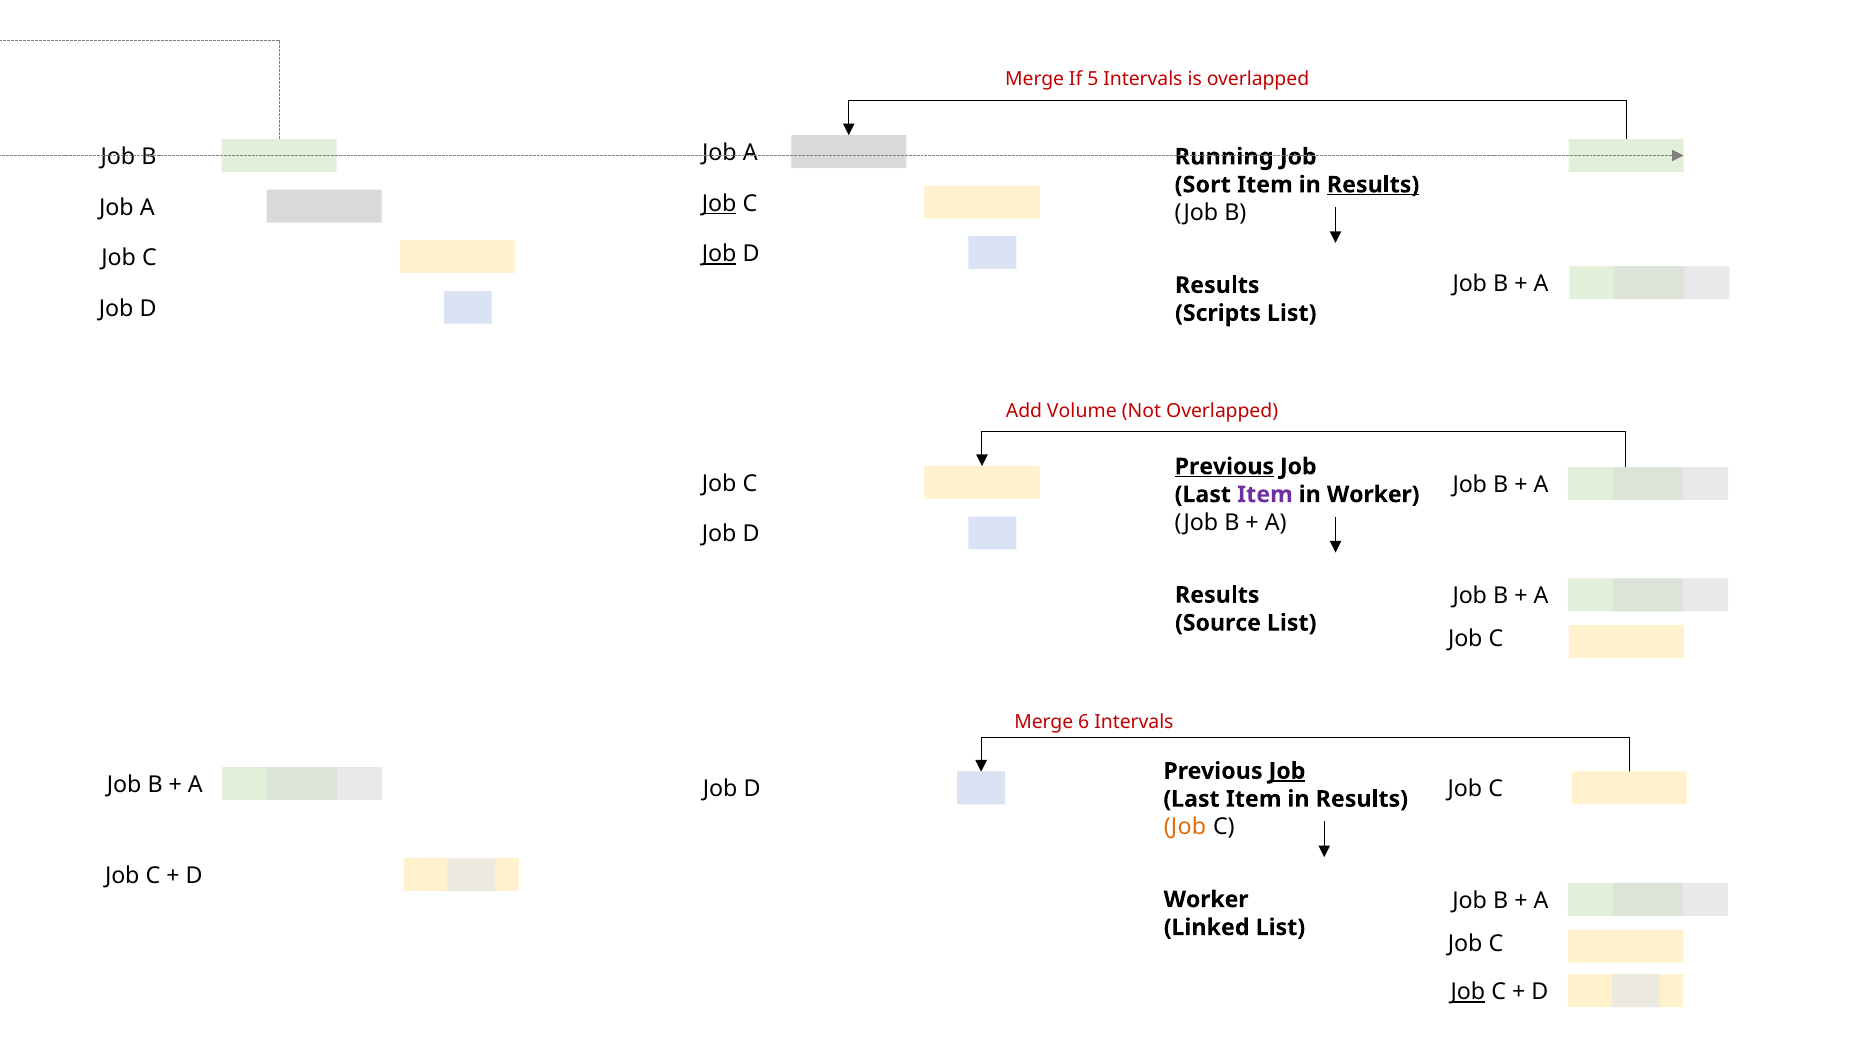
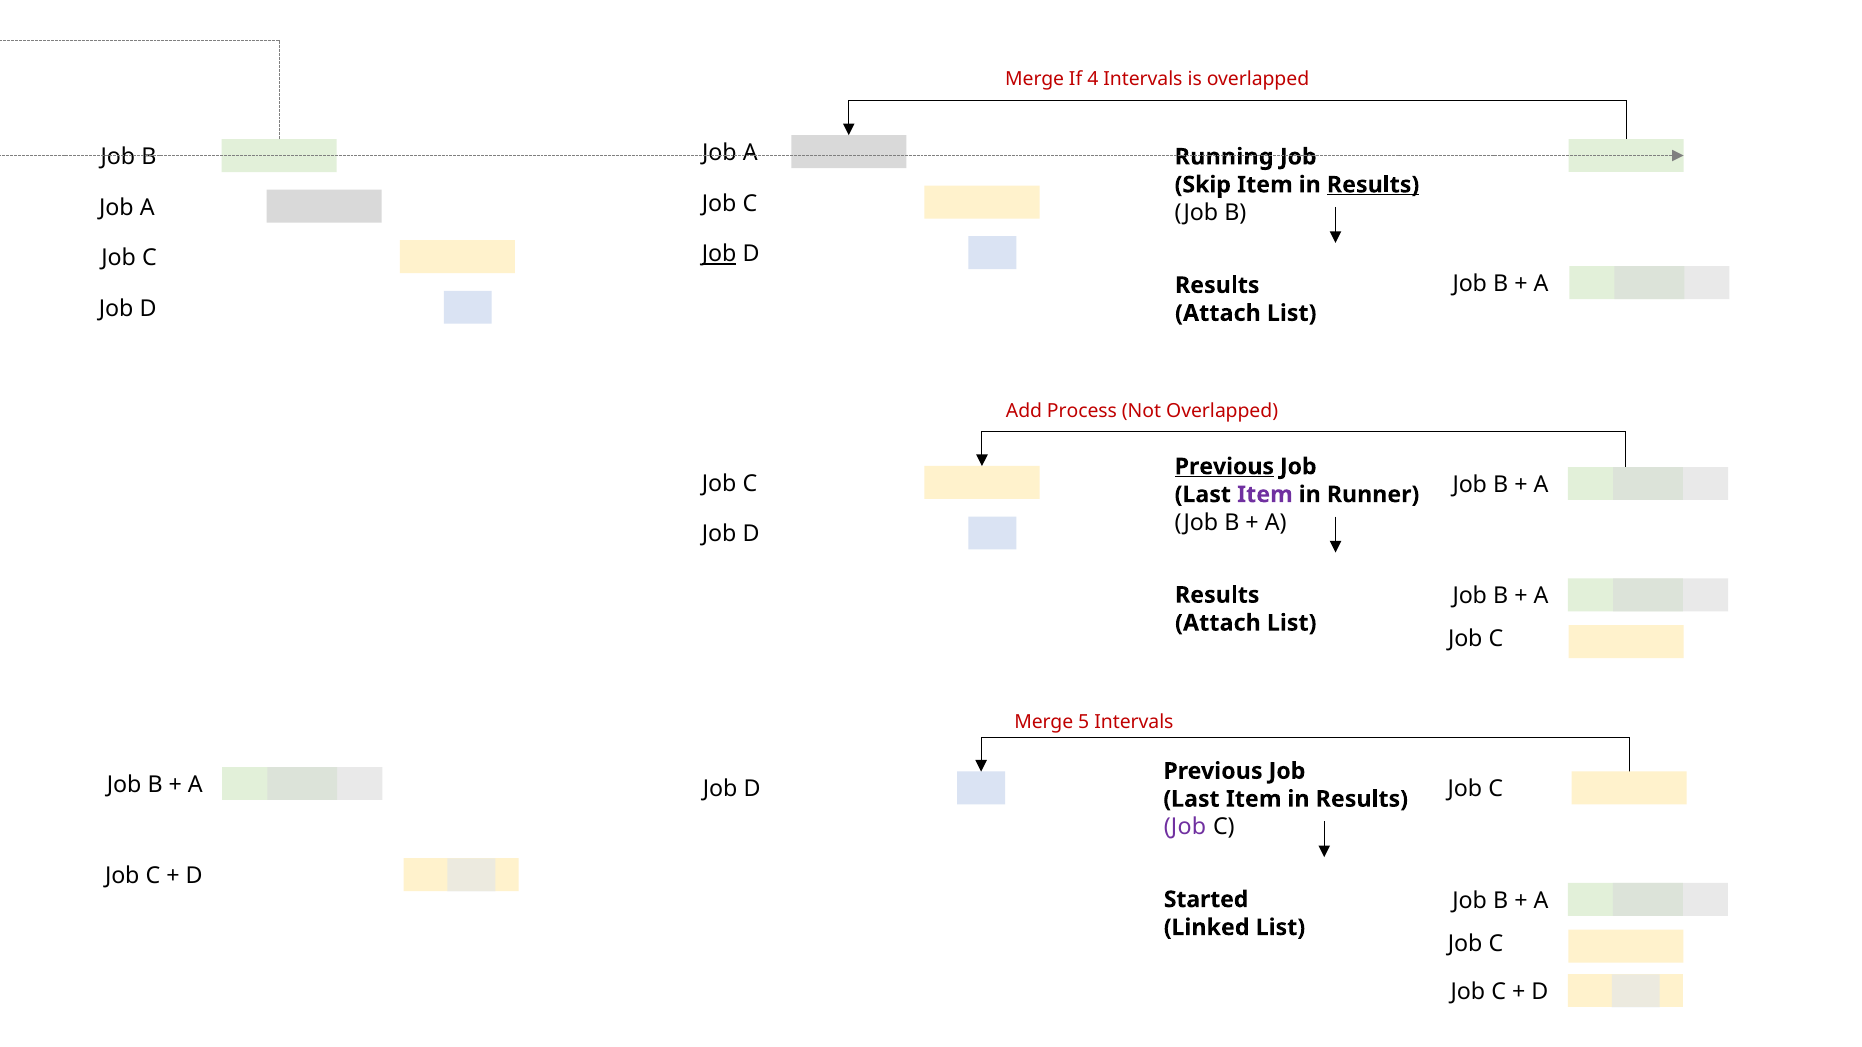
5: 5 -> 4
Sort: Sort -> Skip
Job at (719, 203) underline: present -> none
Scripts at (1218, 313): Scripts -> Attach
Volume: Volume -> Process
in Worker: Worker -> Runner
Source at (1218, 623): Source -> Attach
6: 6 -> 5
Job at (1287, 771) underline: present -> none
Job at (1185, 827) colour: orange -> purple
Worker at (1206, 900): Worker -> Started
Job at (1468, 992) underline: present -> none
